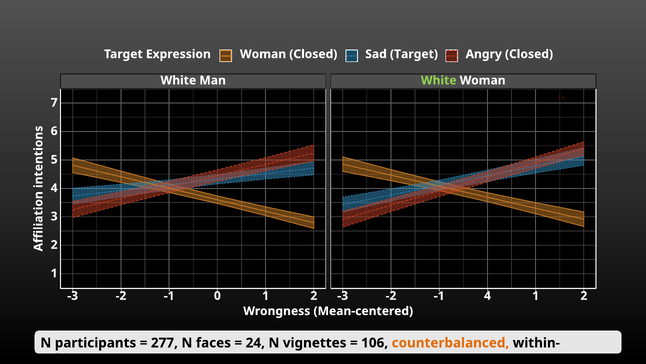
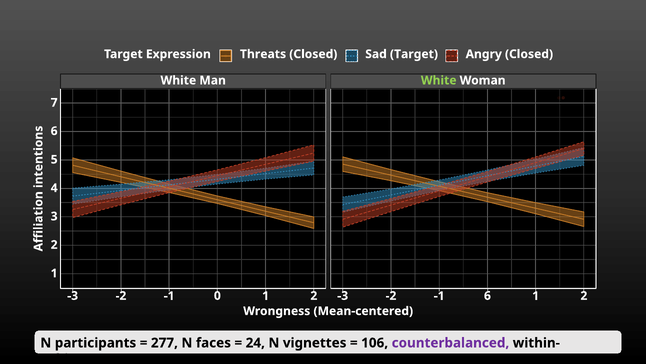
Expression Woman: Woman -> Threats
-1 4: 4 -> 6
counterbalanced colour: orange -> purple
